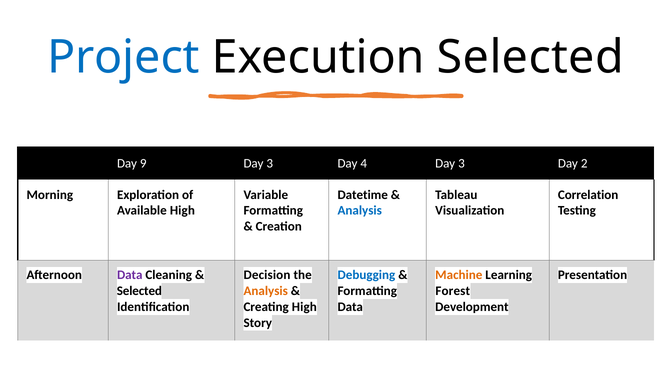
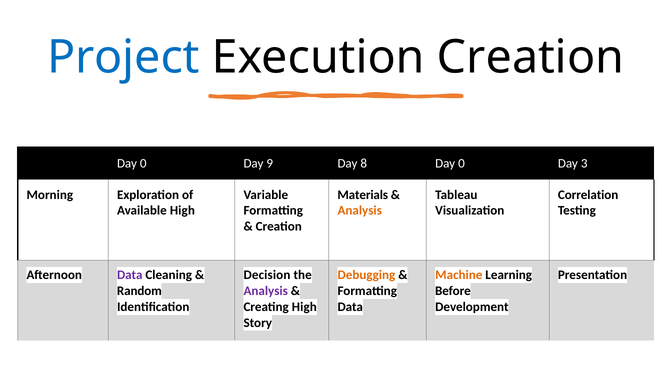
Execution Selected: Selected -> Creation
9 at (143, 164): 9 -> 0
3 at (270, 164): 3 -> 9
4: 4 -> 8
3 at (461, 164): 3 -> 0
2: 2 -> 3
Datetime: Datetime -> Materials
Analysis at (360, 211) colour: blue -> orange
Debugging colour: blue -> orange
Selected at (139, 291): Selected -> Random
Analysis at (266, 291) colour: orange -> purple
Forest: Forest -> Before
